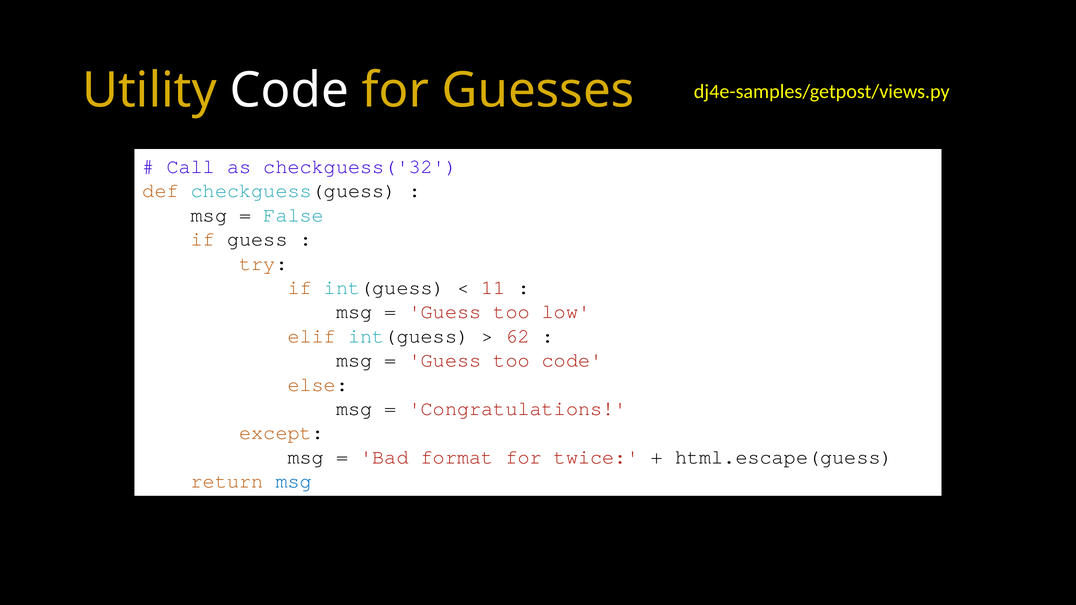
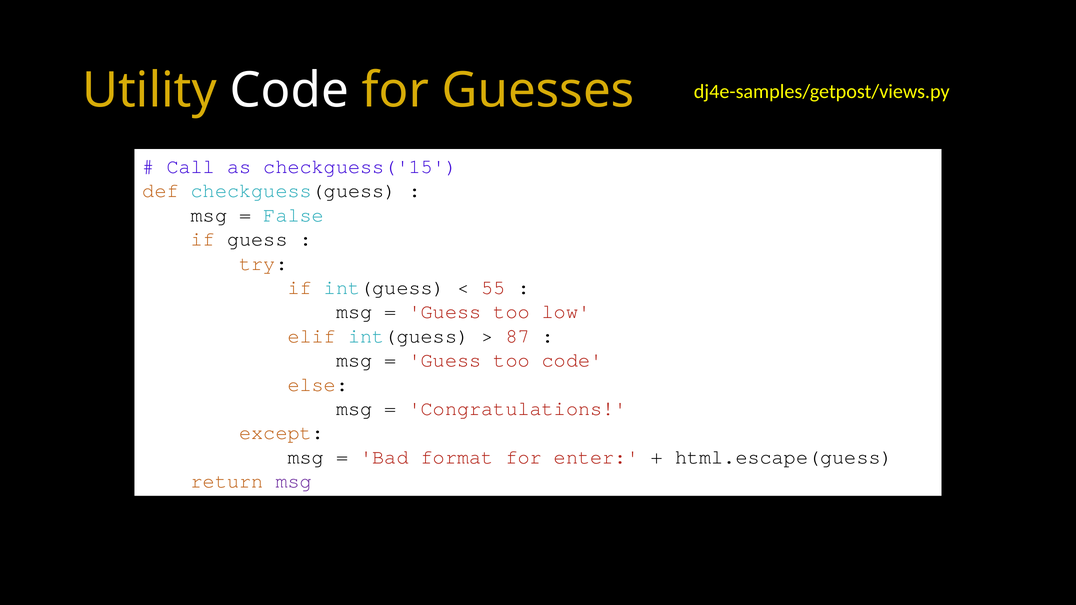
checkguess('32: checkguess('32 -> checkguess('15
11: 11 -> 55
62: 62 -> 87
twice: twice -> enter
msg at (294, 481) colour: blue -> purple
